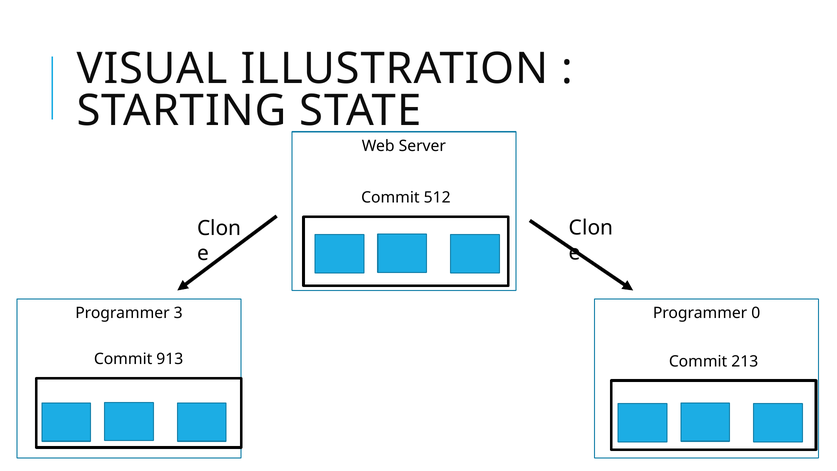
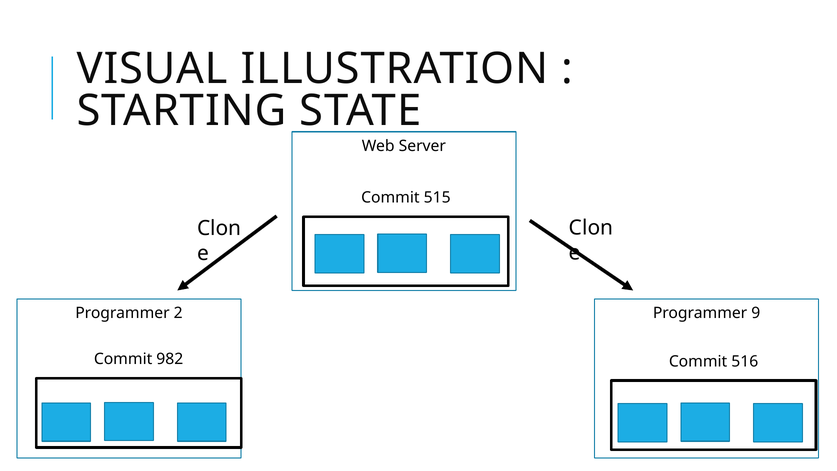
512: 512 -> 515
3: 3 -> 2
0: 0 -> 9
913: 913 -> 982
213: 213 -> 516
